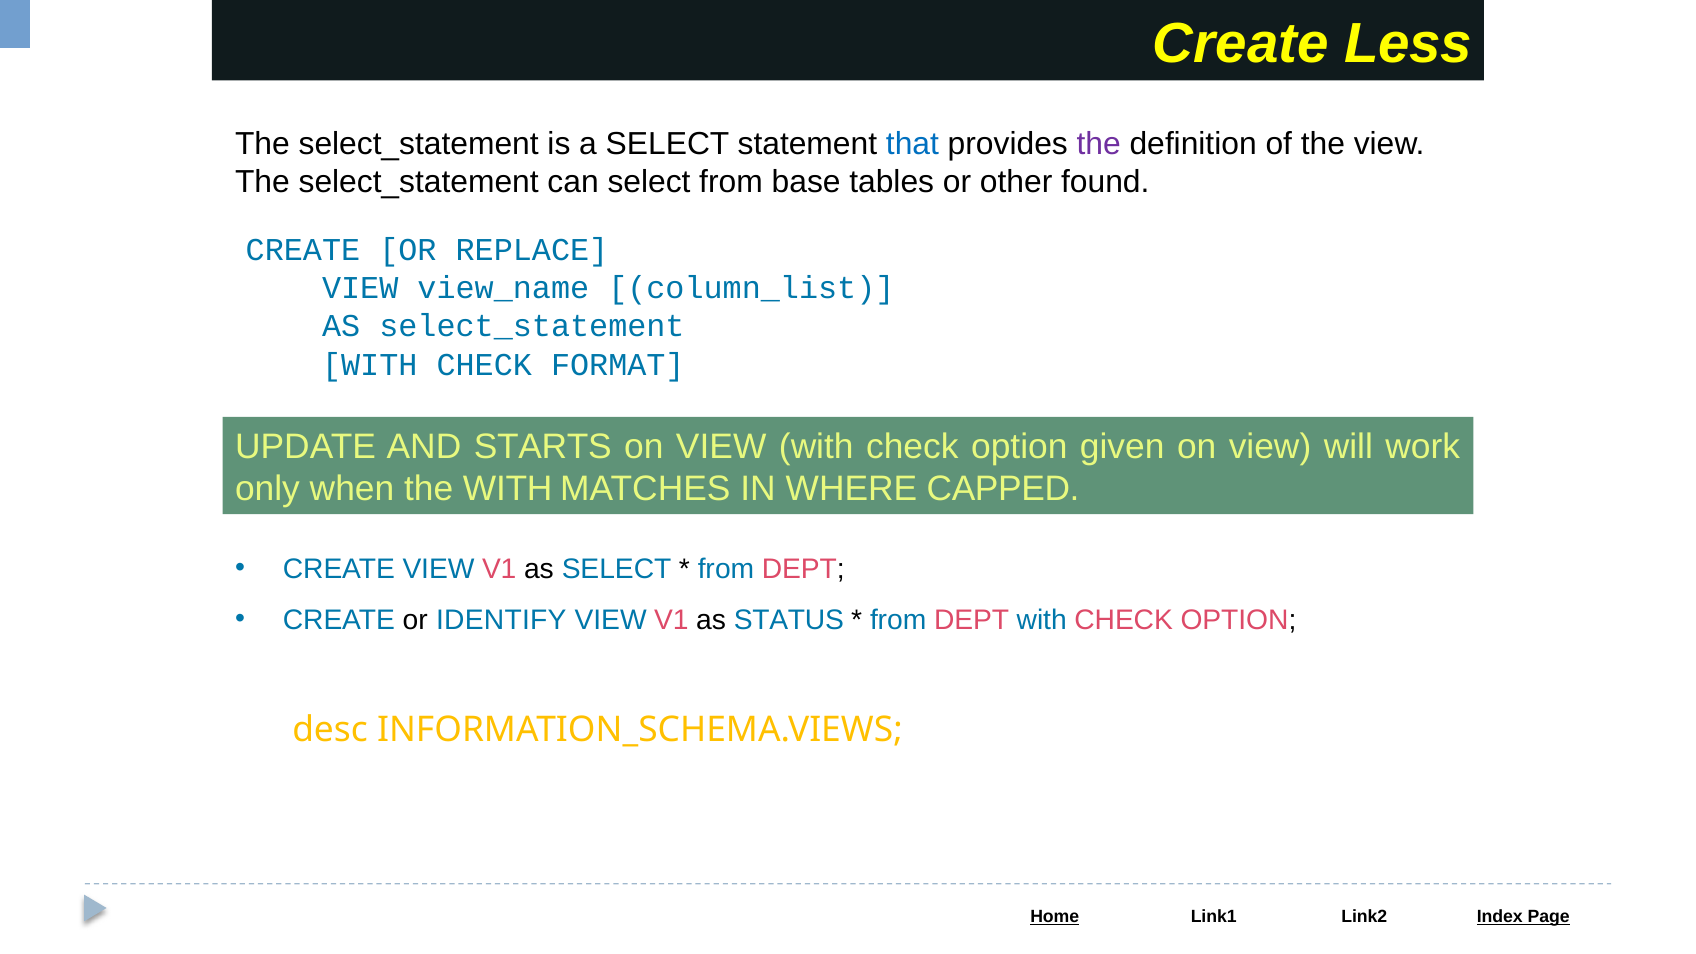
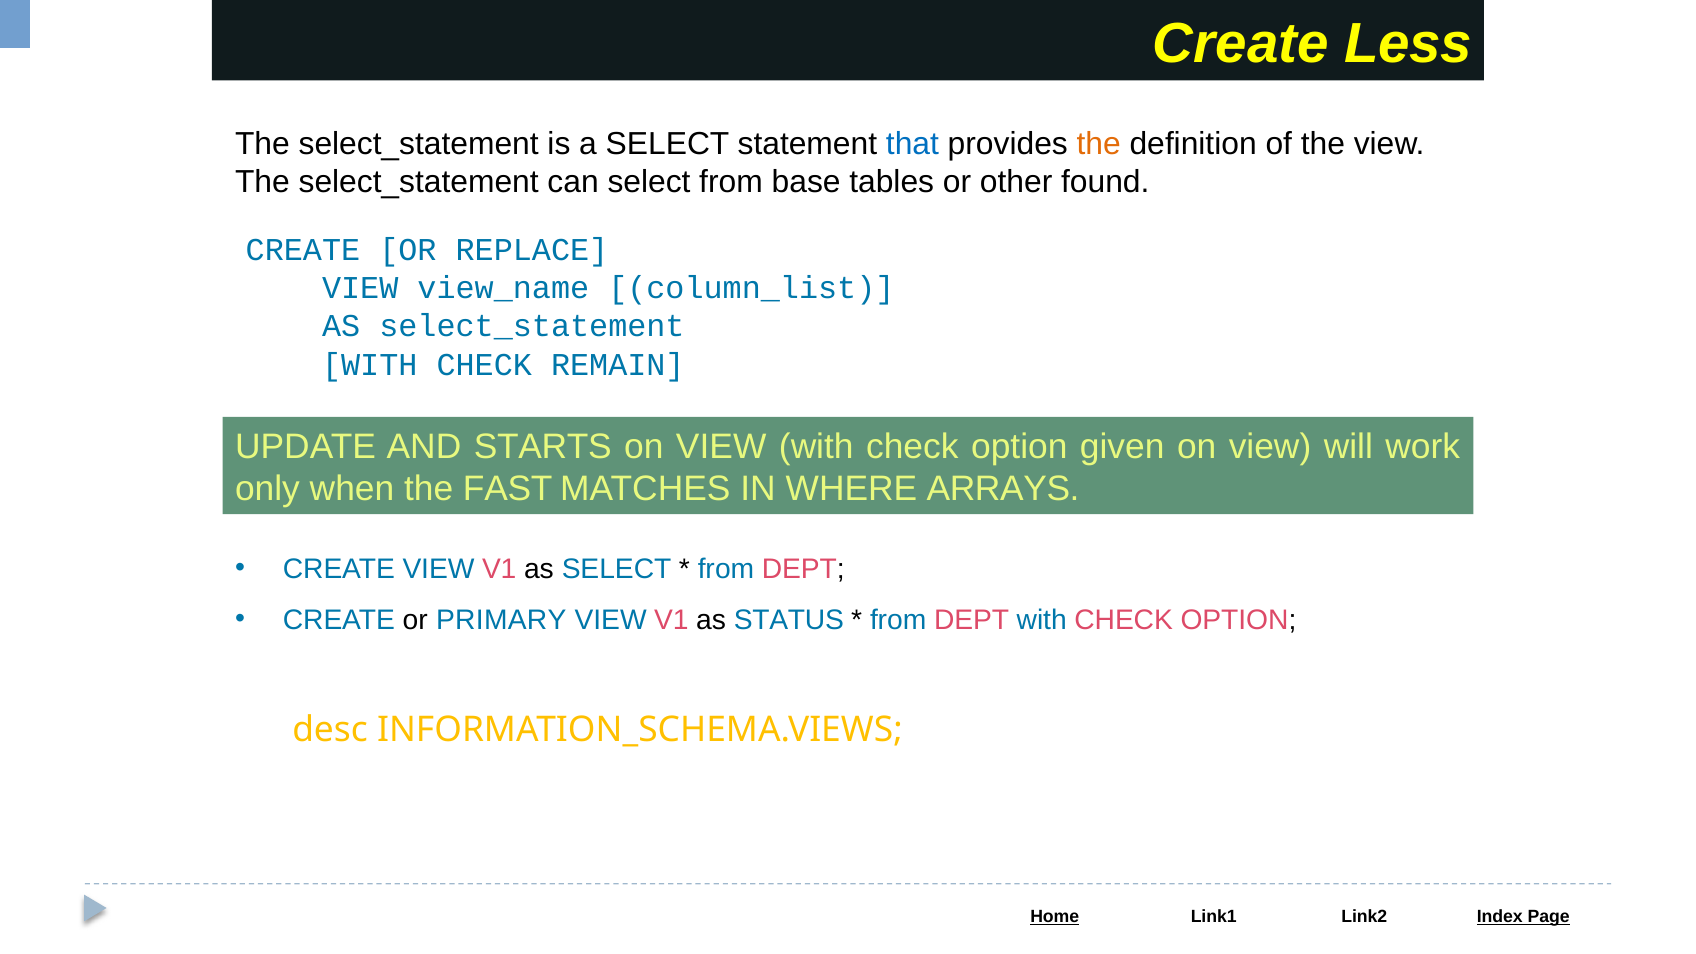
the at (1099, 144) colour: purple -> orange
FORMAT: FORMAT -> REMAIN
the WITH: WITH -> FAST
CAPPED: CAPPED -> ARRAYS
IDENTIFY: IDENTIFY -> PRIMARY
